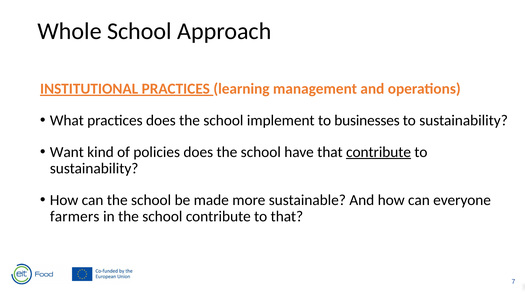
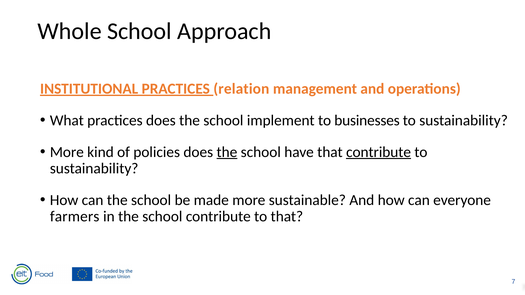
learning: learning -> relation
Want at (67, 152): Want -> More
the at (227, 152) underline: none -> present
